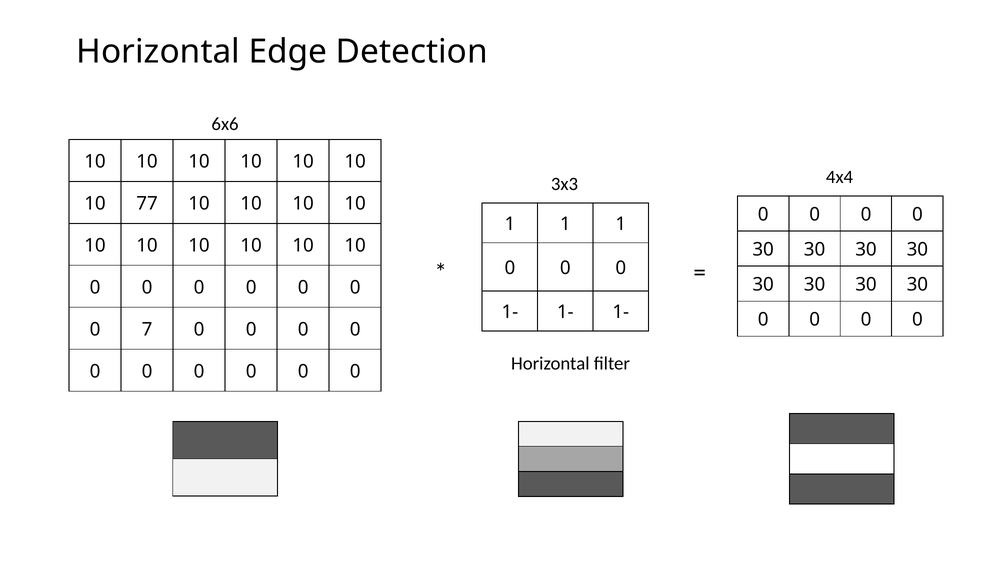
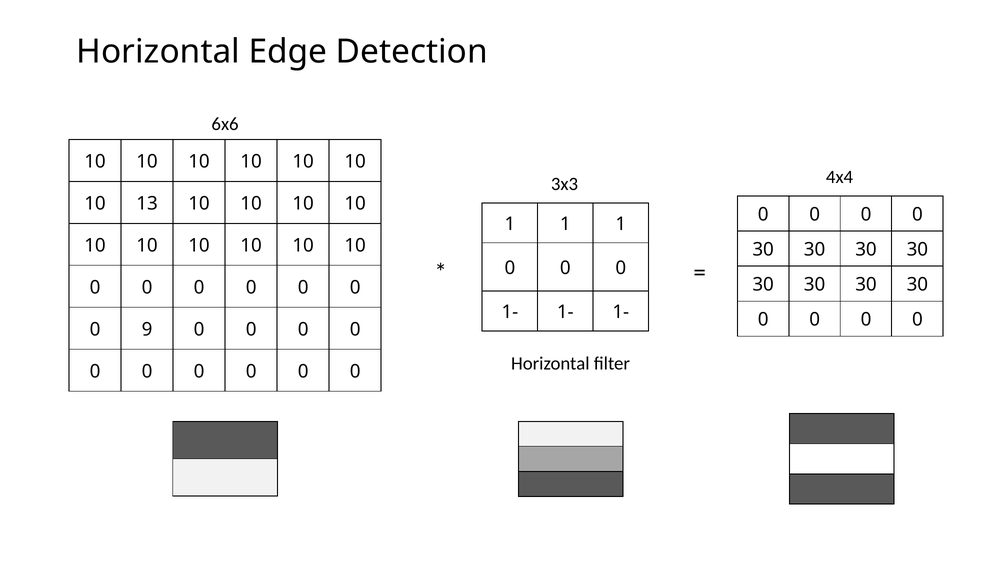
77: 77 -> 13
7: 7 -> 9
